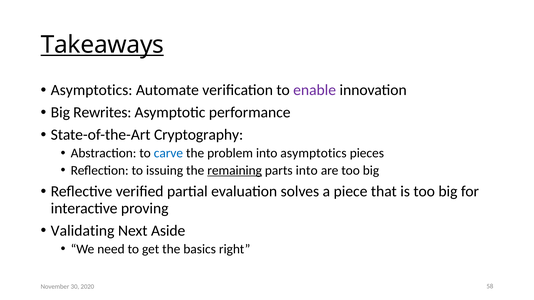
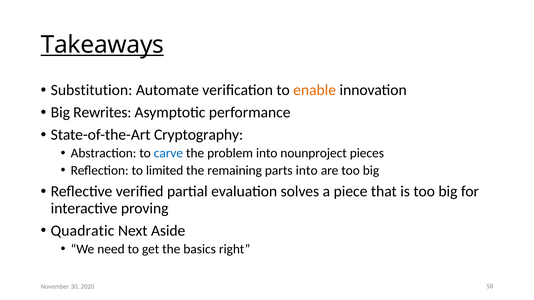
Asymptotics at (92, 90): Asymptotics -> Substitution
enable colour: purple -> orange
into asymptotics: asymptotics -> nounproject
issuing: issuing -> limited
remaining underline: present -> none
Validating: Validating -> Quadratic
